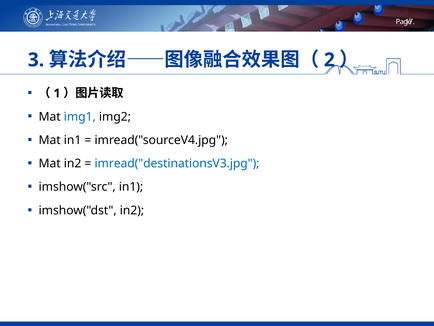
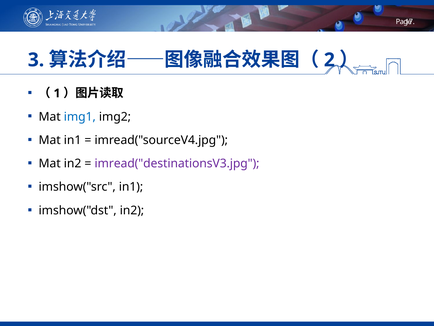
imread("destinationsV3.jpg colour: blue -> purple
